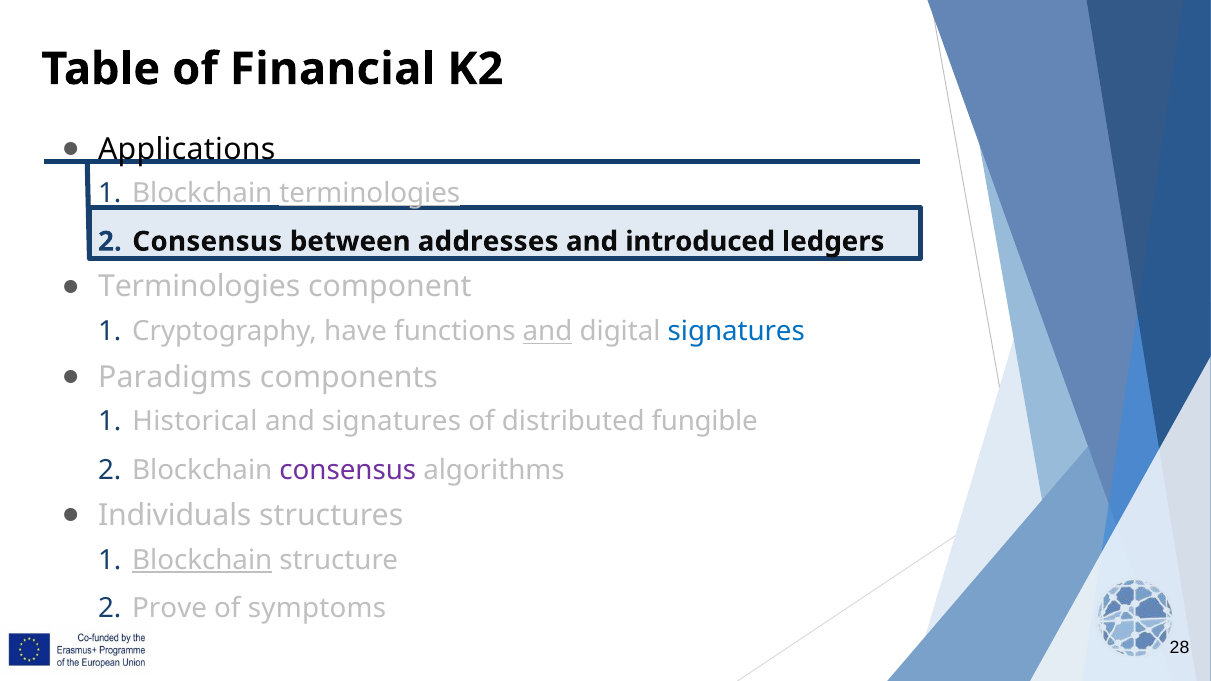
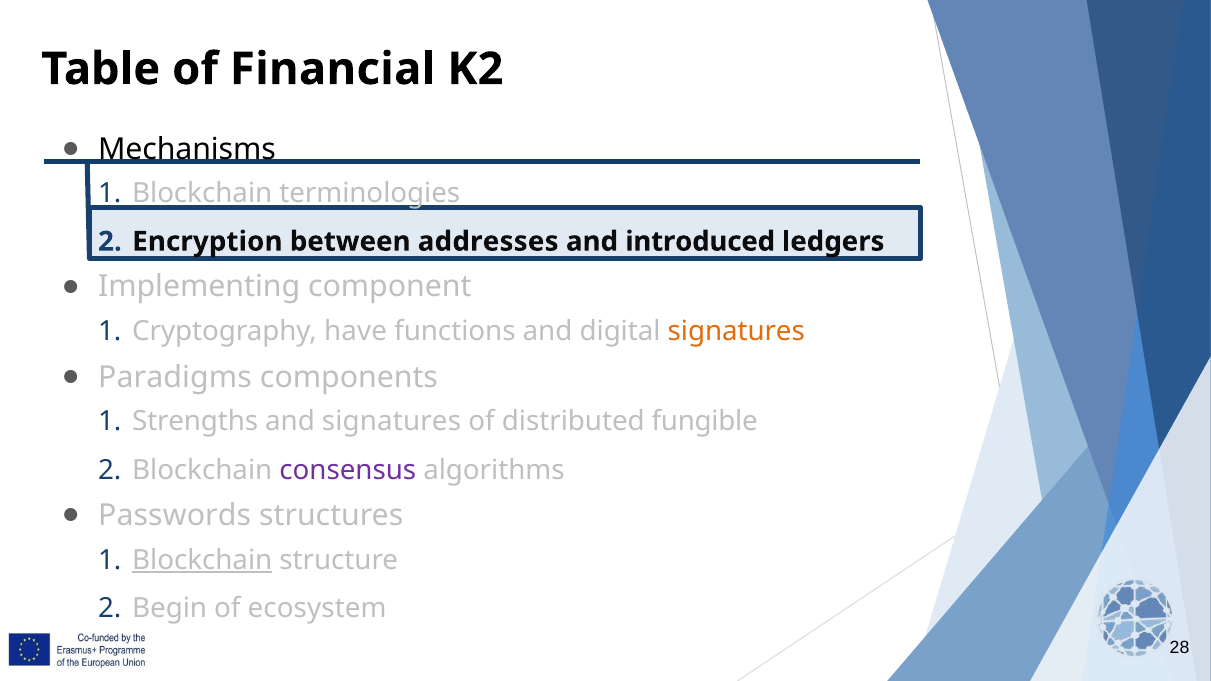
Applications: Applications -> Mechanisms
terminologies at (370, 194) underline: present -> none
Consensus at (207, 242): Consensus -> Encryption
Terminologies at (199, 287): Terminologies -> Implementing
and at (548, 332) underline: present -> none
signatures at (736, 332) colour: blue -> orange
Historical: Historical -> Strengths
Individuals: Individuals -> Passwords
Prove: Prove -> Begin
symptoms: symptoms -> ecosystem
